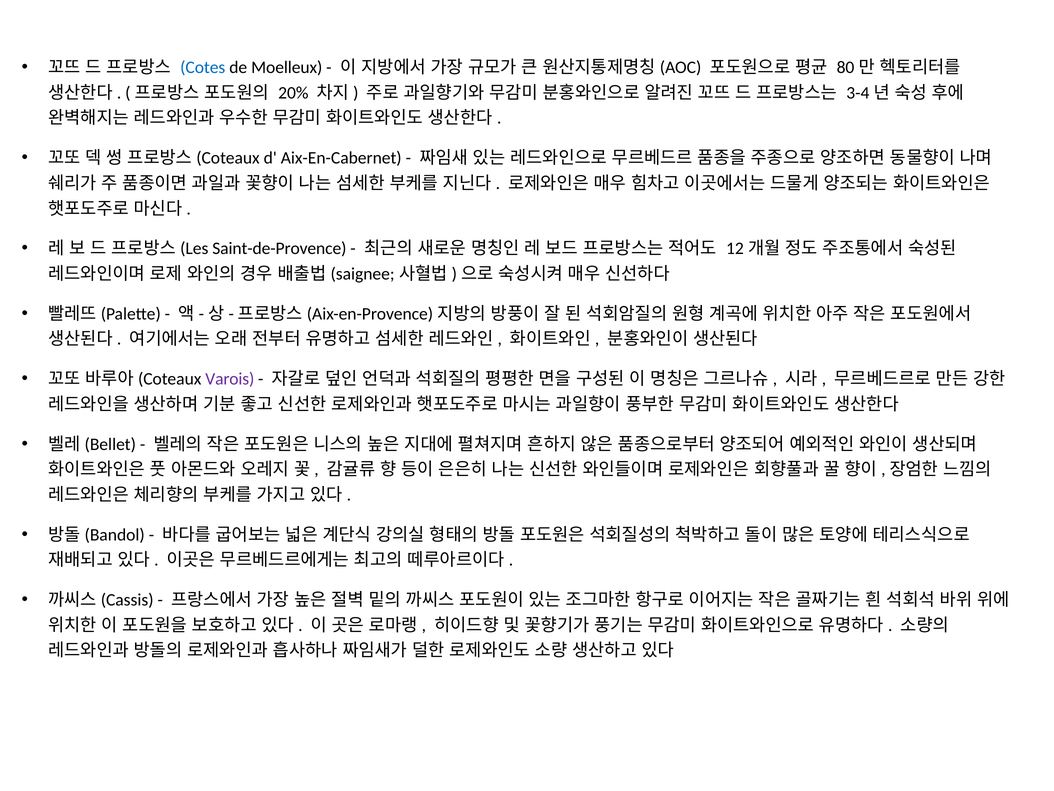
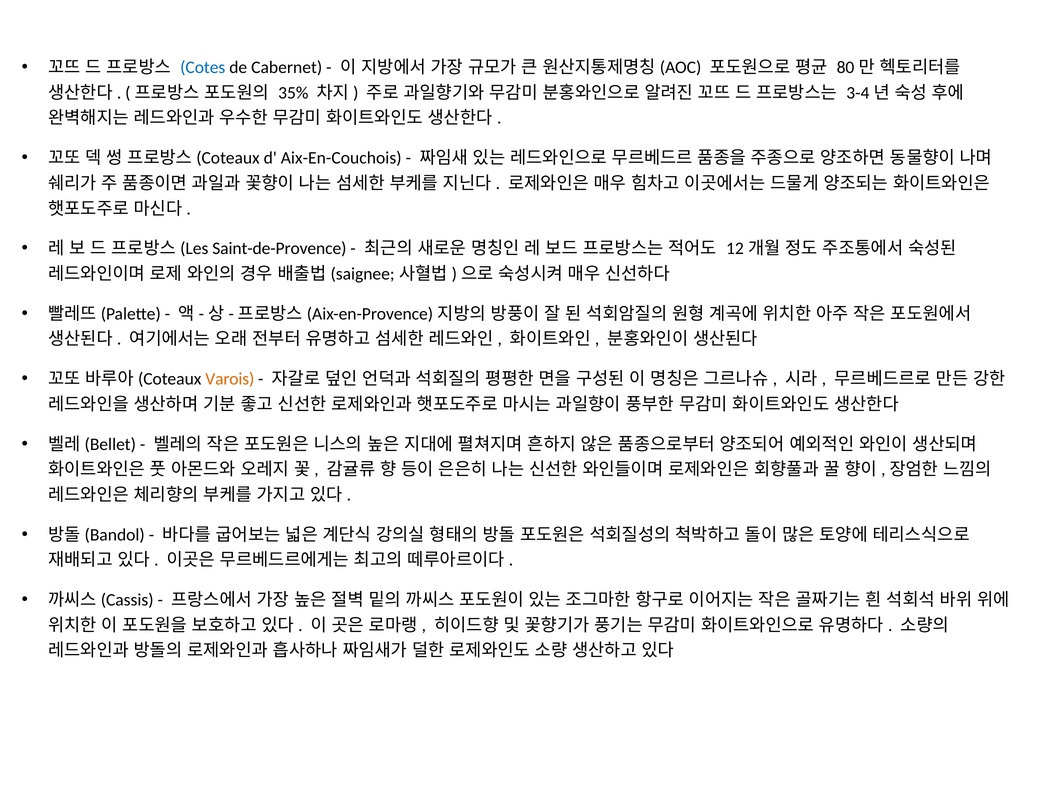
Moelleux: Moelleux -> Cabernet
20%: 20% -> 35%
Aix-En-Cabernet: Aix-En-Cabernet -> Aix-En-Couchois
Varois colour: purple -> orange
